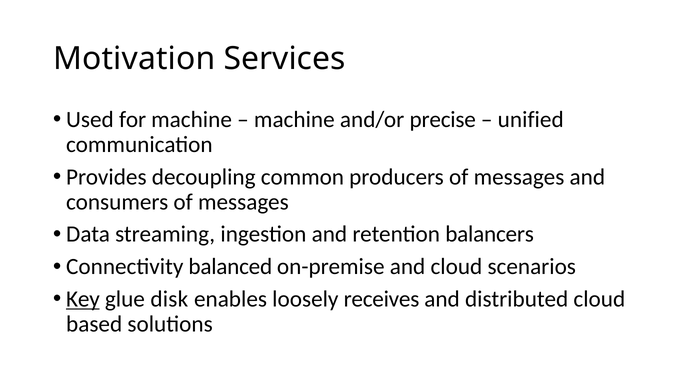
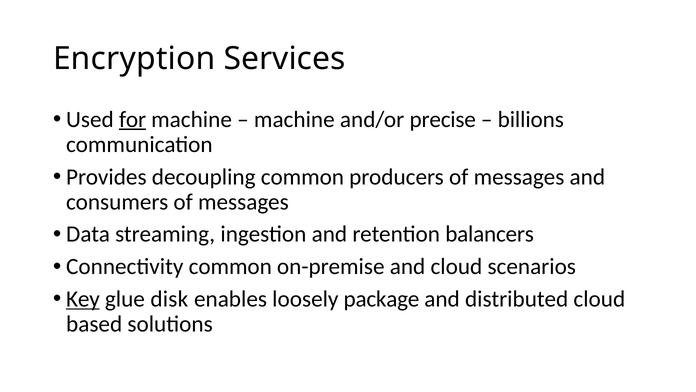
Motivation: Motivation -> Encryption
for underline: none -> present
unified: unified -> billions
Connectivity balanced: balanced -> common
receives: receives -> package
